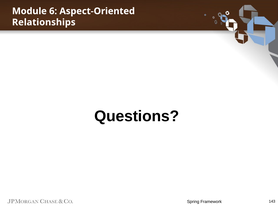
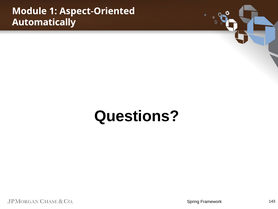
6: 6 -> 1
Relationships: Relationships -> Automatically
